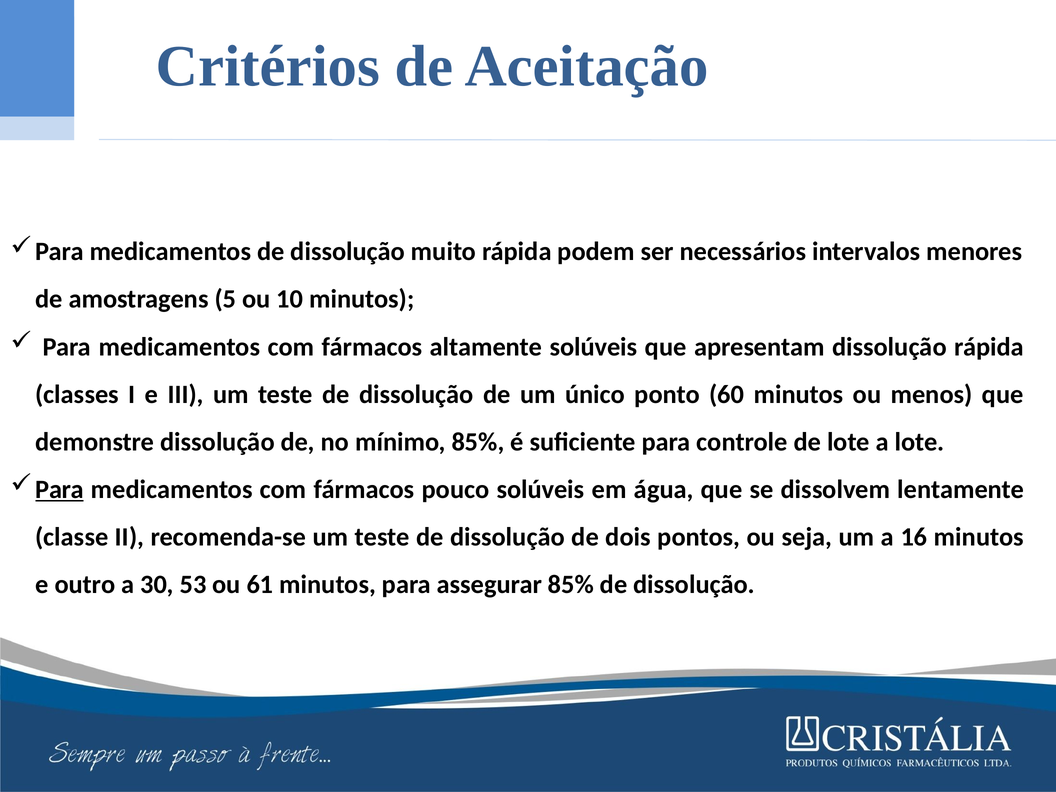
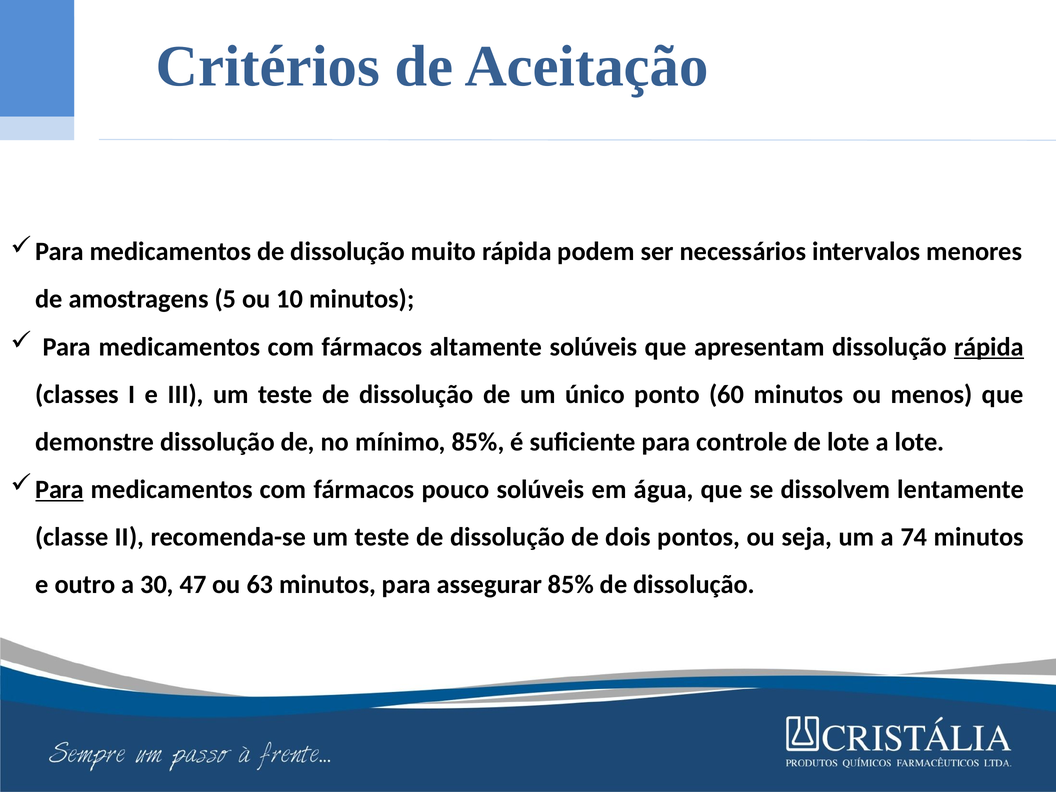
rápida at (989, 347) underline: none -> present
16: 16 -> 74
53: 53 -> 47
61: 61 -> 63
